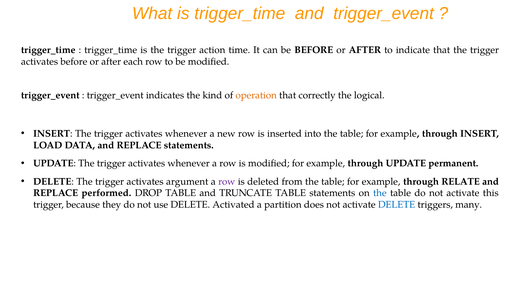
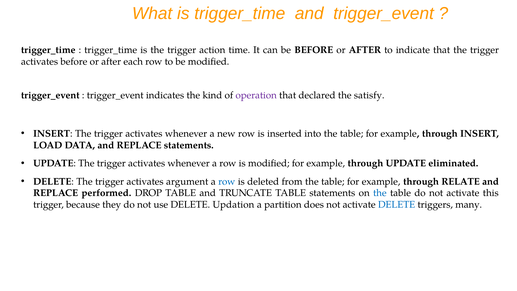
operation colour: orange -> purple
correctly: correctly -> declared
logical: logical -> satisfy
permanent: permanent -> eliminated
row at (227, 181) colour: purple -> blue
Activated: Activated -> Updation
